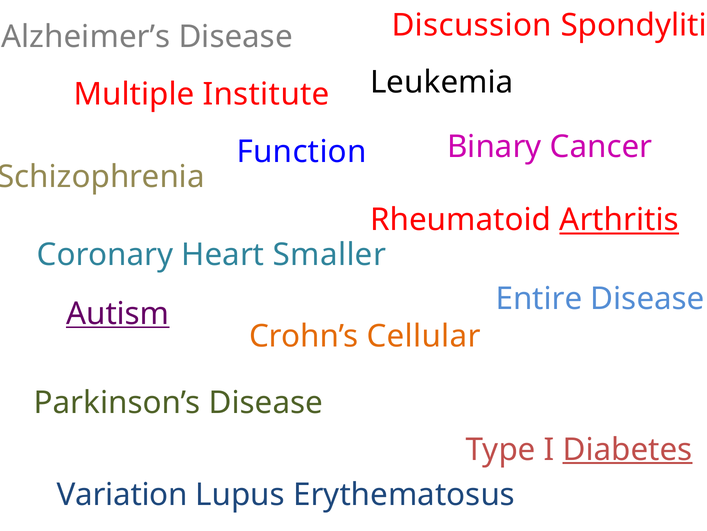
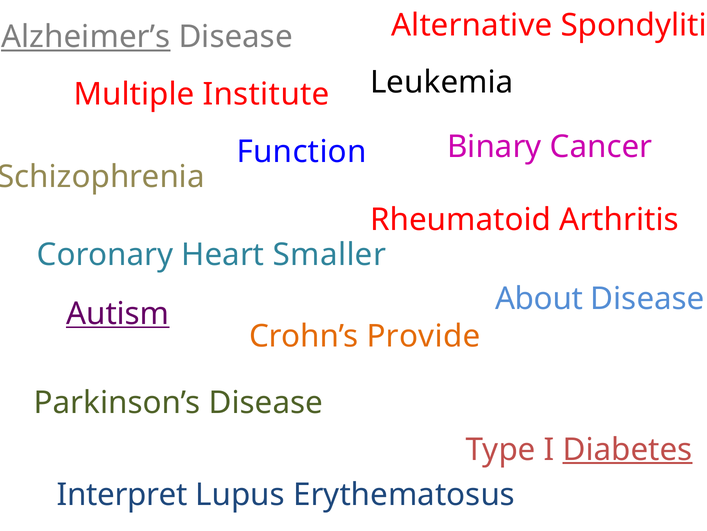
Discussion: Discussion -> Alternative
Alzheimer’s underline: none -> present
Arthritis underline: present -> none
Entire: Entire -> About
Cellular: Cellular -> Provide
Variation: Variation -> Interpret
